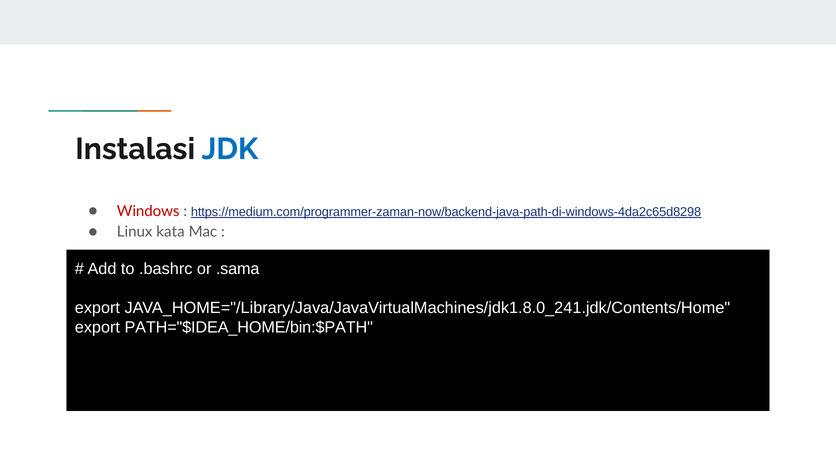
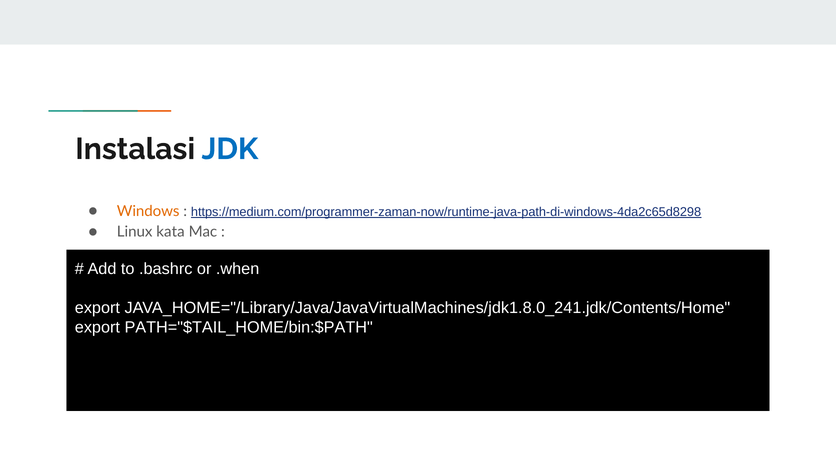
Windows colour: red -> orange
https://medium.com/programmer-zaman-now/backend-java-path-di-windows-4da2c65d8298: https://medium.com/programmer-zaman-now/backend-java-path-di-windows-4da2c65d8298 -> https://medium.com/programmer-zaman-now/runtime-java-path-di-windows-4da2c65d8298
.sama: .sama -> .when
PATH="$IDEA_HOME/bin:$PATH: PATH="$IDEA_HOME/bin:$PATH -> PATH="$TAIL_HOME/bin:$PATH
